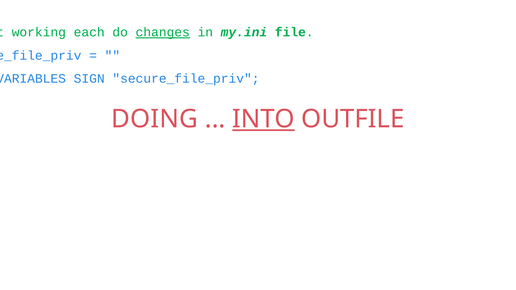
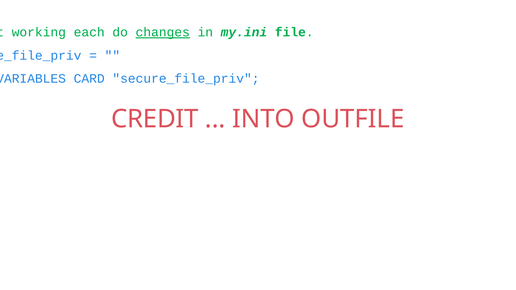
SIGN: SIGN -> CARD
DOING: DOING -> CREDIT
INTO underline: present -> none
